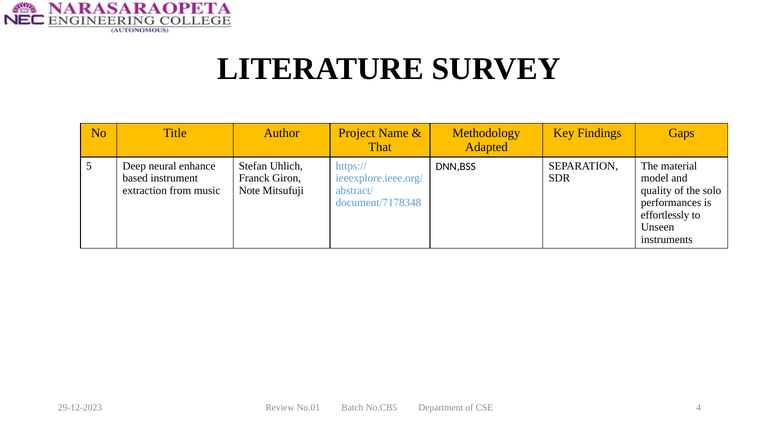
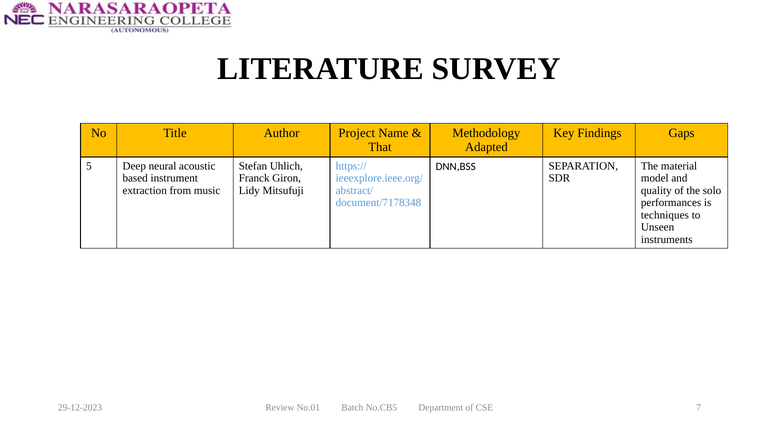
enhance: enhance -> acoustic
Note: Note -> Lidy
effortlessly: effortlessly -> techniques
4: 4 -> 7
